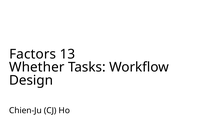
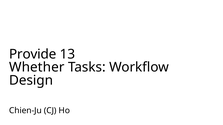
Factors: Factors -> Provide
